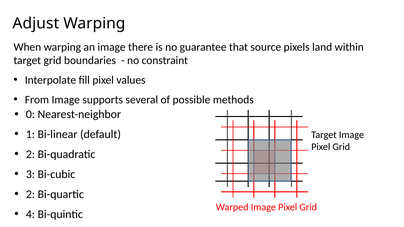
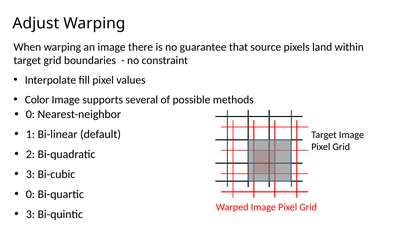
From: From -> Color
2 at (30, 195): 2 -> 0
4 at (30, 215): 4 -> 3
